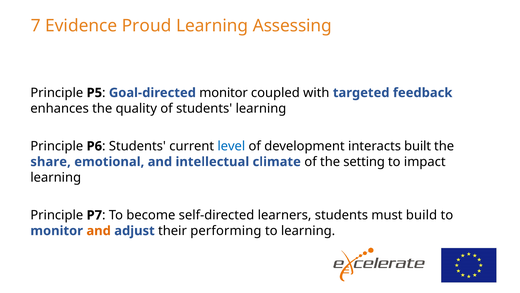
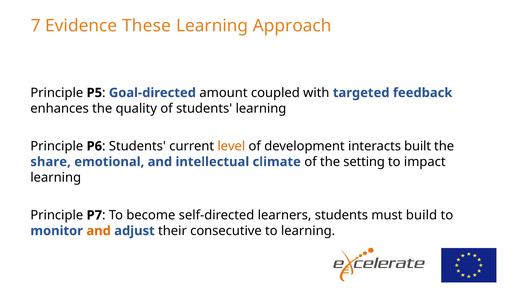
Proud: Proud -> These
Assessing: Assessing -> Approach
Goal-directed monitor: monitor -> amount
level colour: blue -> orange
performing: performing -> consecutive
